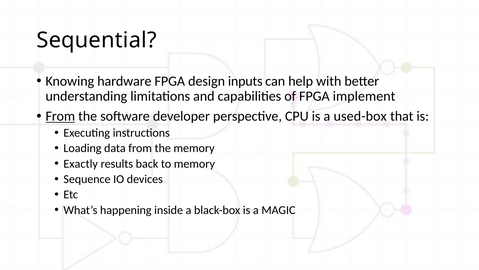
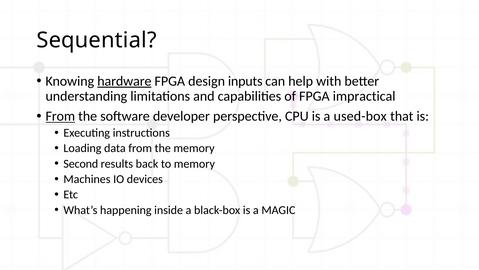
hardware underline: none -> present
implement: implement -> impractical
Exactly: Exactly -> Second
Sequence: Sequence -> Machines
